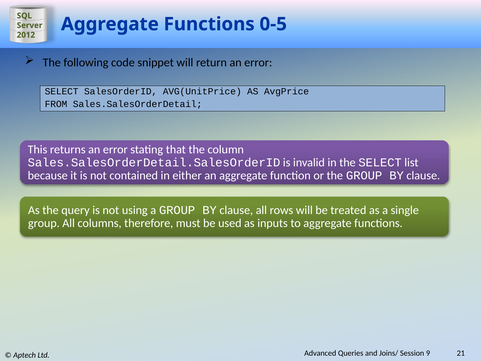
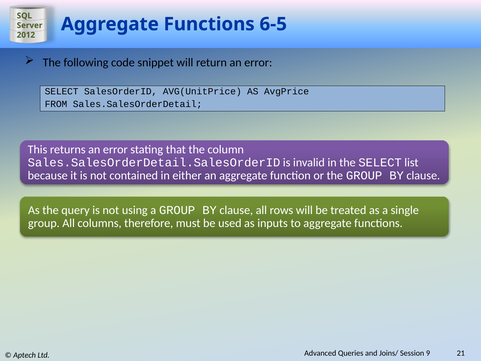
0-5: 0-5 -> 6-5
